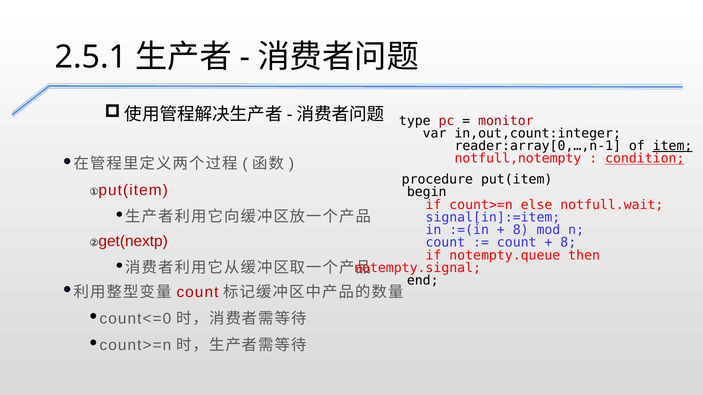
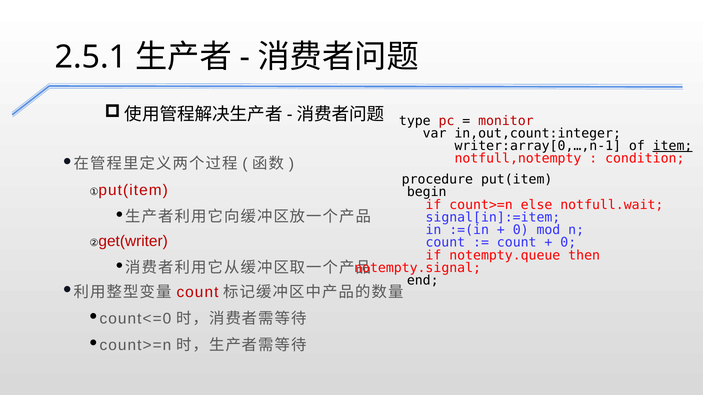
reader:array[0,…,n-1: reader:array[0,…,n-1 -> writer:array[0,…,n-1
condition underline: present -> none
8 at (521, 230): 8 -> 0
8 at (568, 243): 8 -> 0
get(nextp: get(nextp -> get(writer
